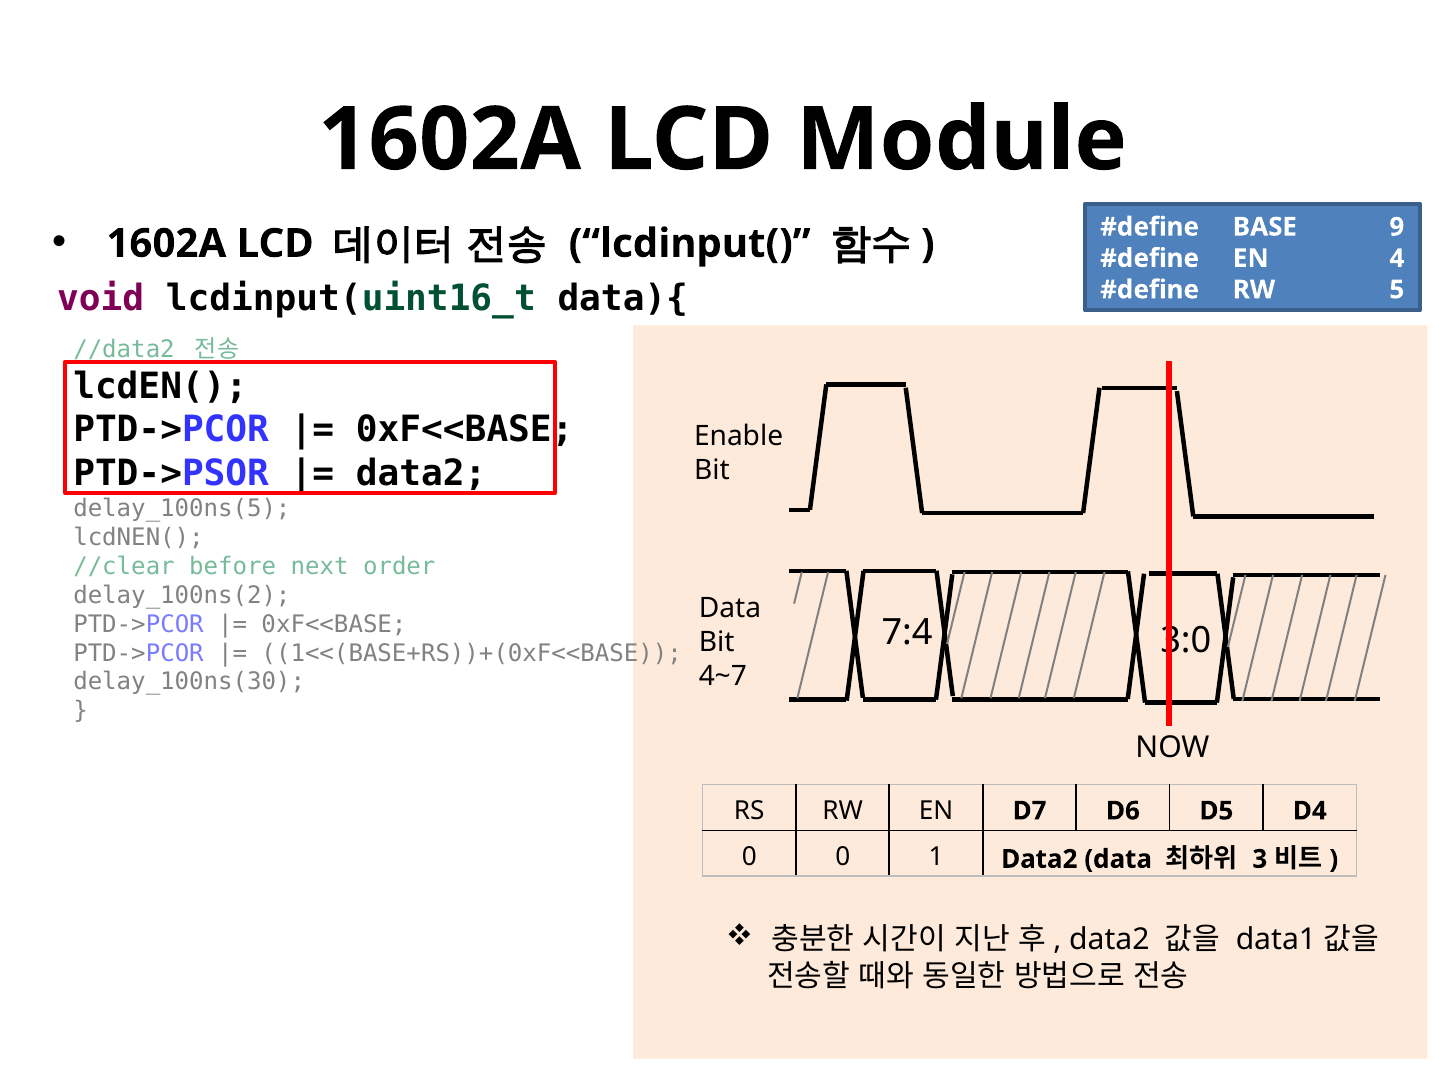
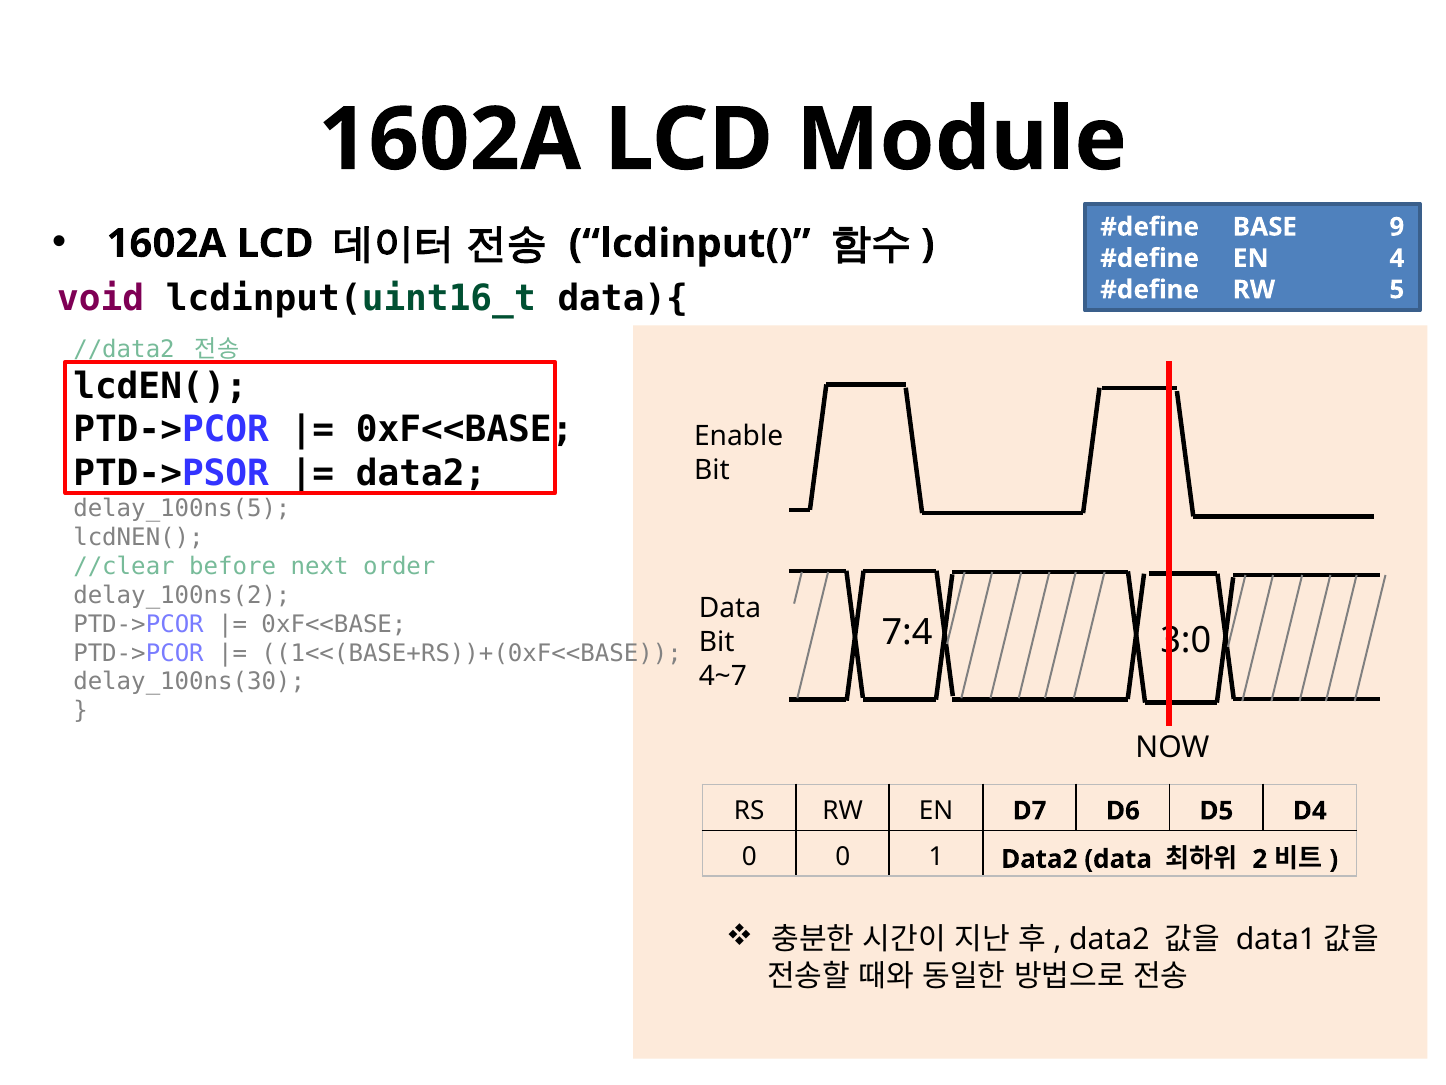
3: 3 -> 2
